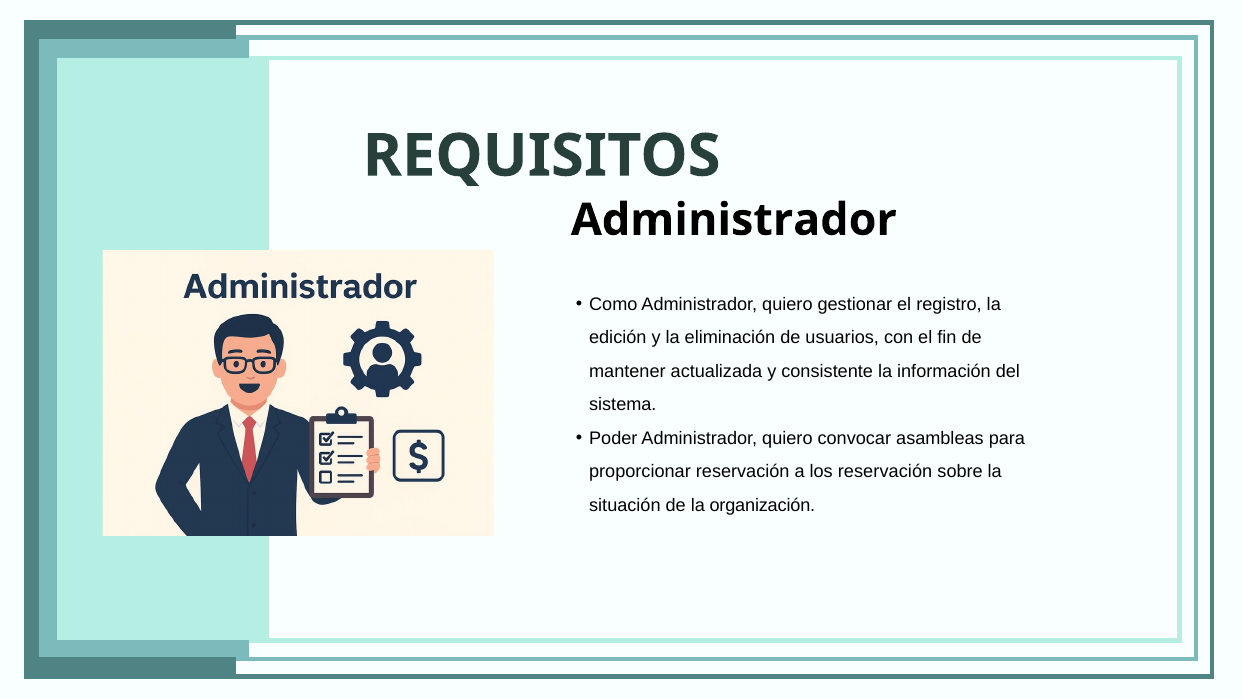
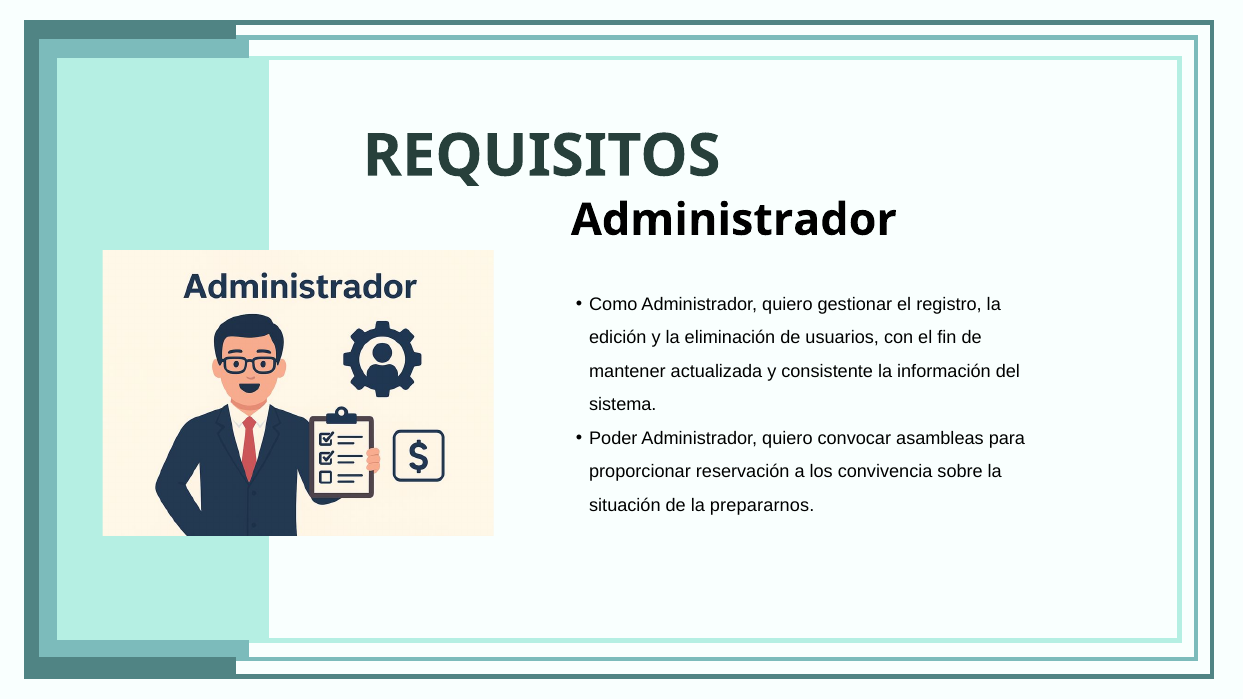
los reservación: reservación -> convivencia
organización: organización -> prepararnos
